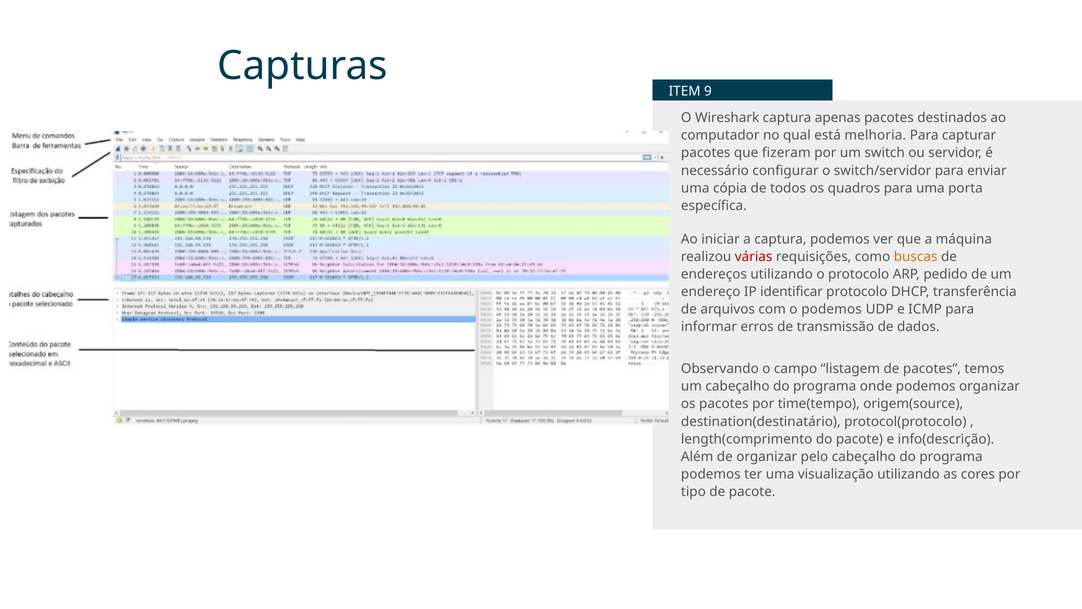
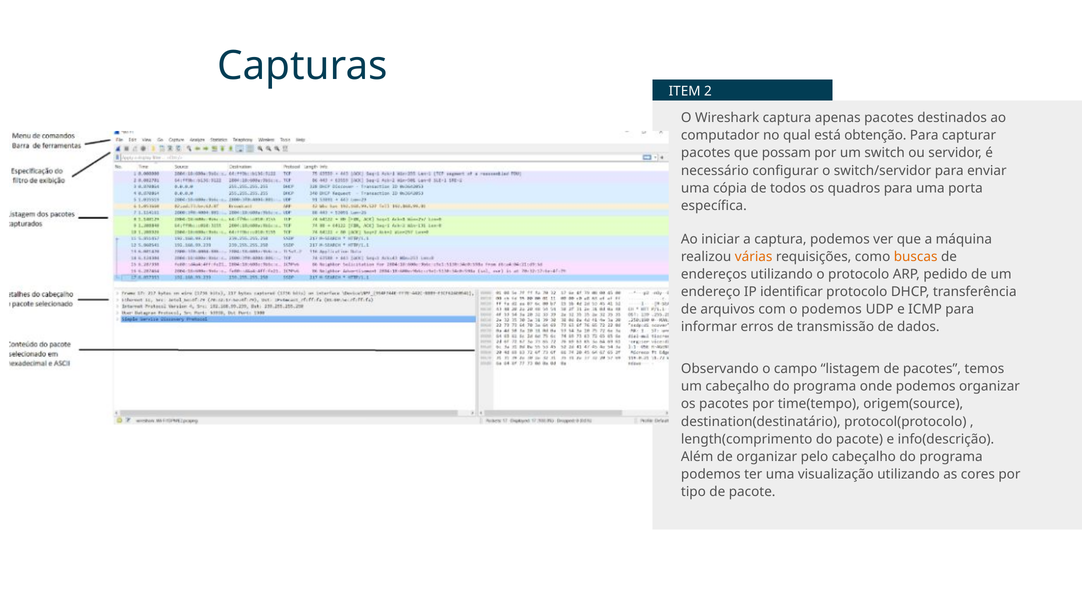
9: 9 -> 2
melhoria: melhoria -> obtenção
fizeram: fizeram -> possam
várias colour: red -> orange
